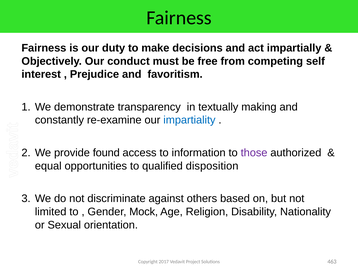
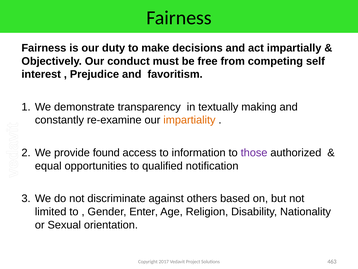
impartiality colour: blue -> orange
disposition: disposition -> notification
Mock: Mock -> Enter
